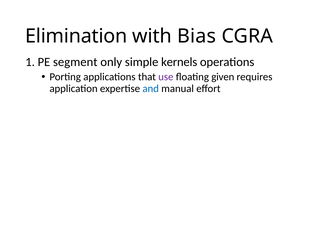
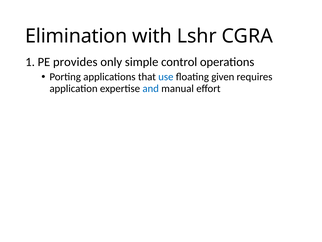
Bias: Bias -> Lshr
segment: segment -> provides
kernels: kernels -> control
use colour: purple -> blue
